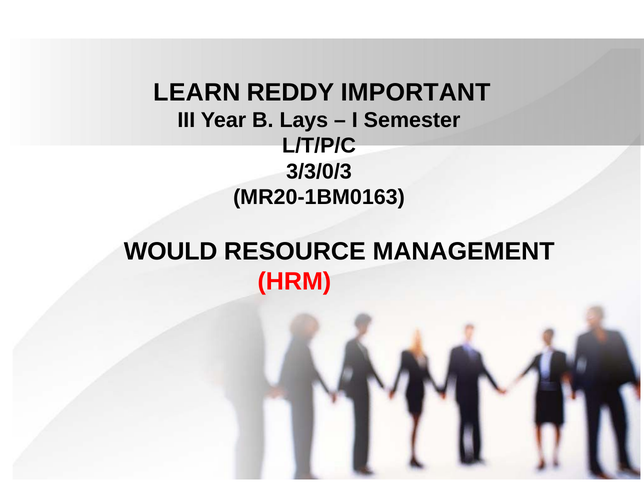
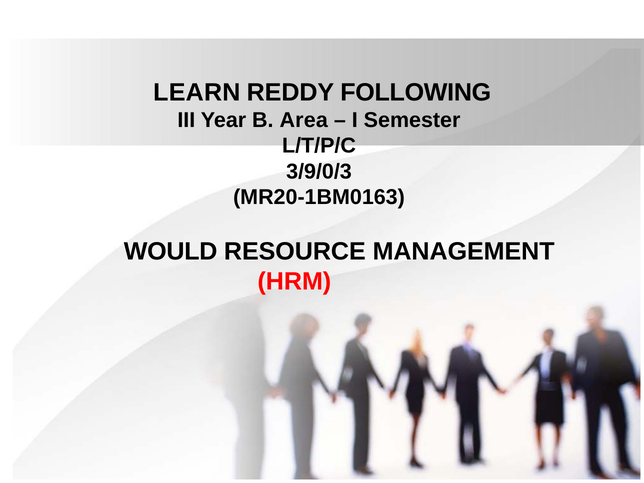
IMPORTANT: IMPORTANT -> FOLLOWING
Lays: Lays -> Area
3/3/0/3: 3/3/0/3 -> 3/9/0/3
